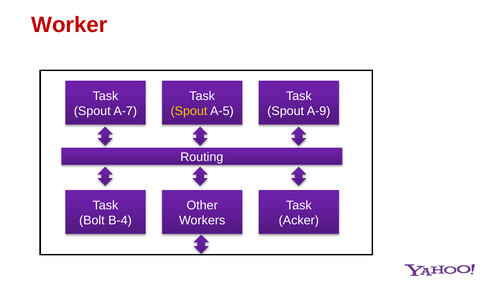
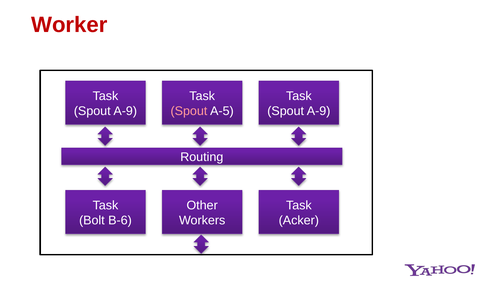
A-7 at (125, 111): A-7 -> A-9
Spout at (189, 111) colour: yellow -> pink
B-4: B-4 -> B-6
